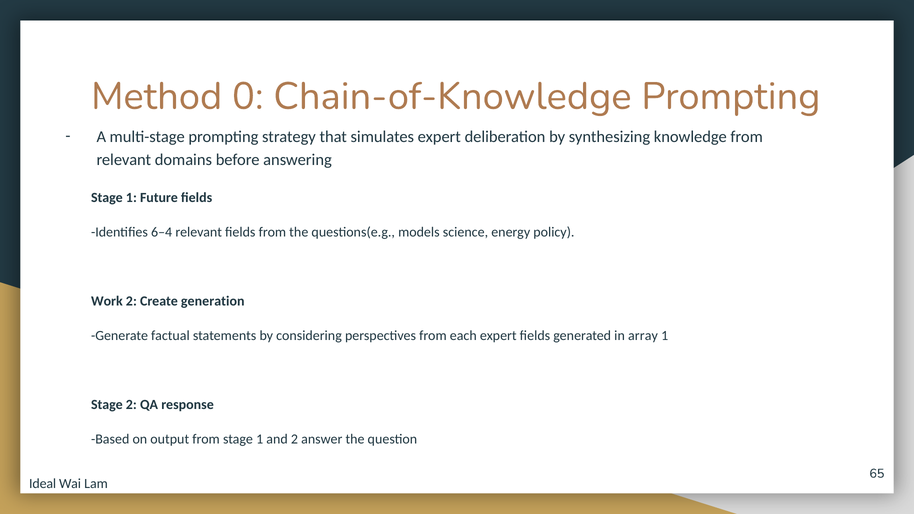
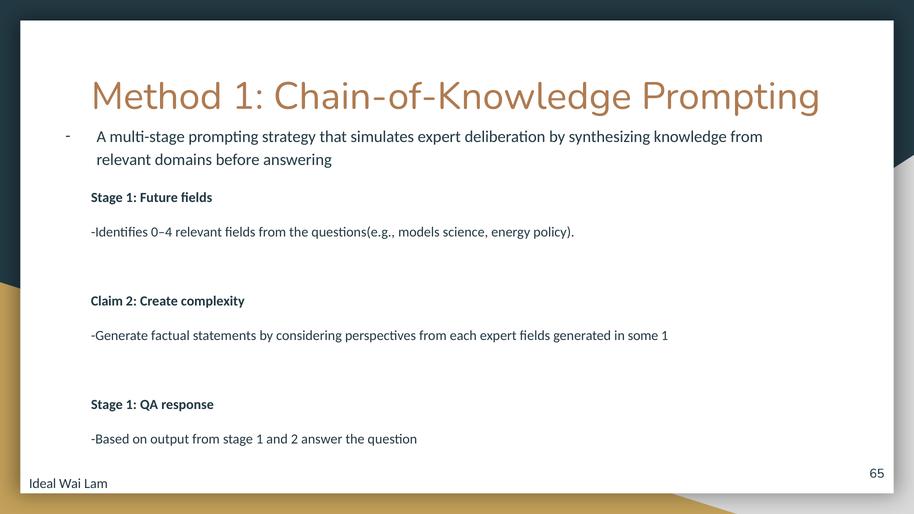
Method 0: 0 -> 1
6–4: 6–4 -> 0–4
Work: Work -> Claim
generation: generation -> complexity
array: array -> some
2 at (131, 405): 2 -> 1
